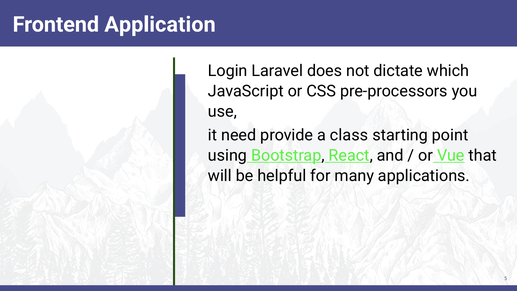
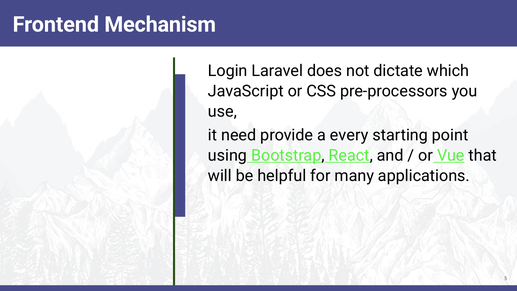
Application: Application -> Mechanism
class: class -> every
